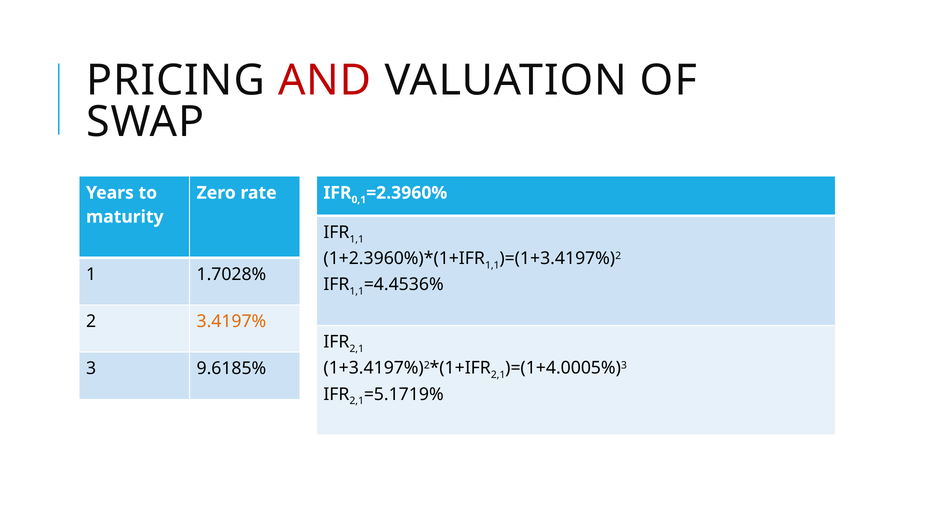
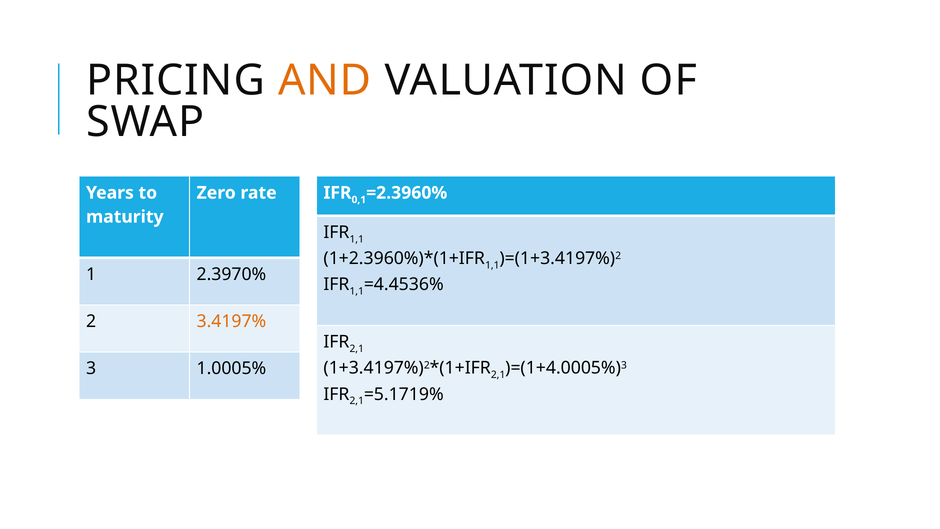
AND colour: red -> orange
1.7028%: 1.7028% -> 2.3970%
9.6185%: 9.6185% -> 1.0005%
